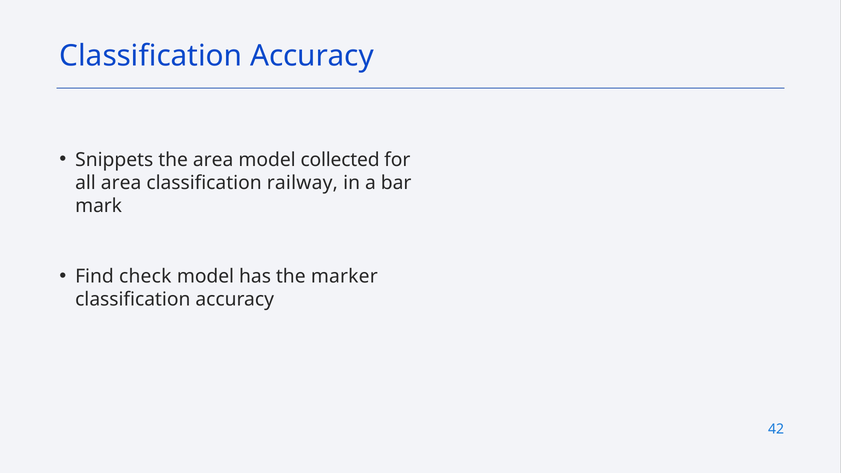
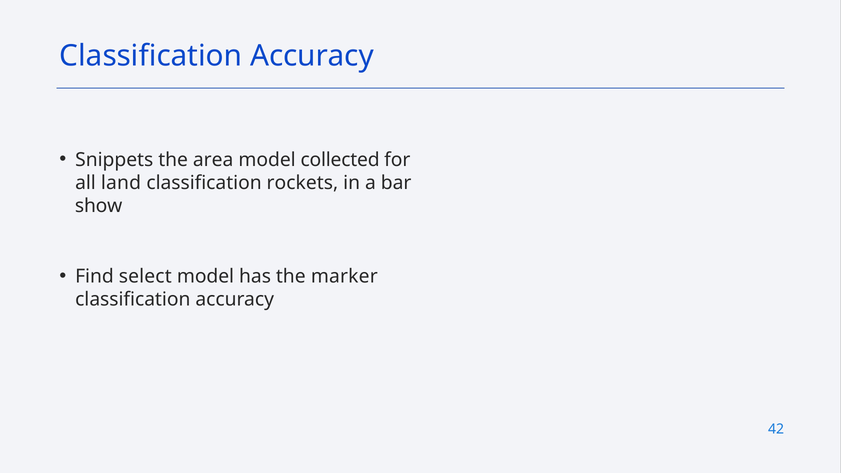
all area: area -> land
railway: railway -> rockets
mark: mark -> show
check: check -> select
